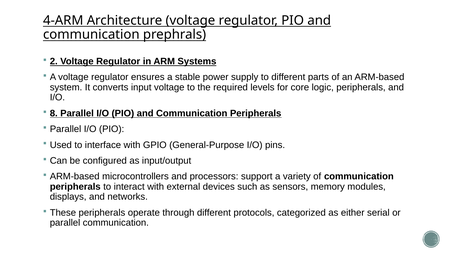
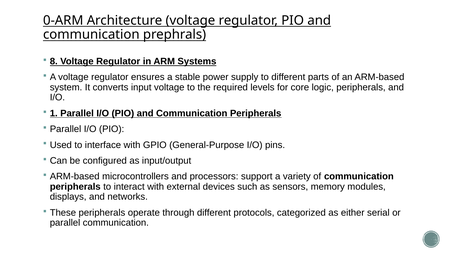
4-ARM: 4-ARM -> 0-ARM
2: 2 -> 8
8: 8 -> 1
